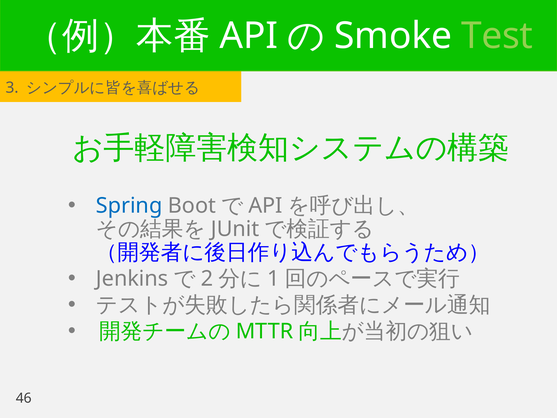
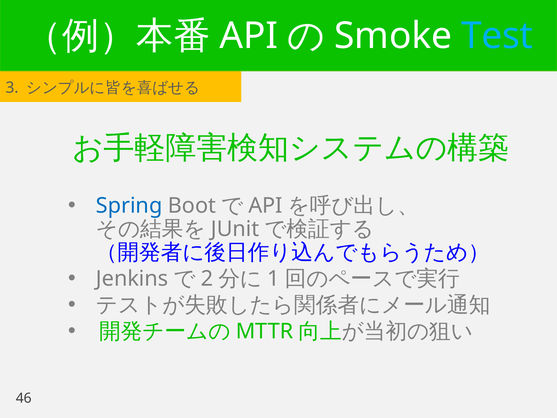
Test colour: light green -> light blue
